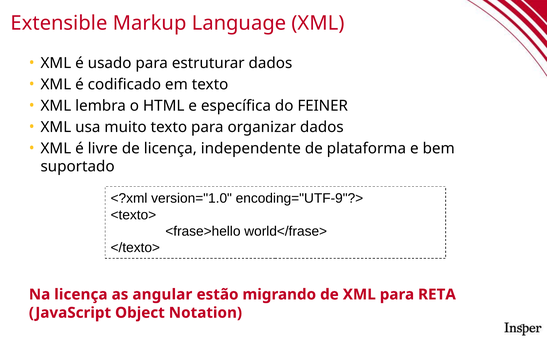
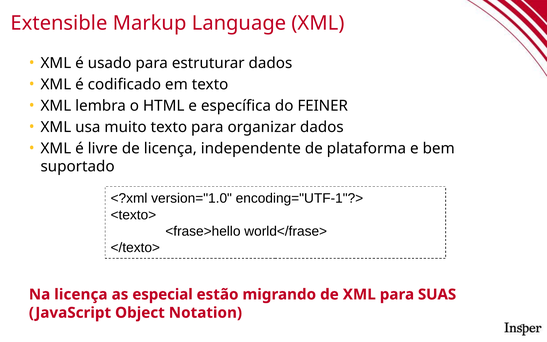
encoding="UTF-9"?>: encoding="UTF-9"?> -> encoding="UTF-1"?>
angular: angular -> especial
RETA: RETA -> SUAS
